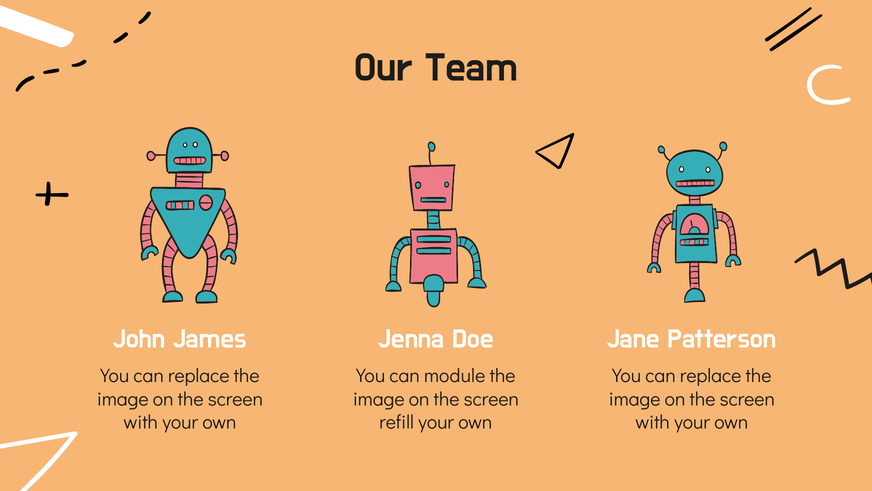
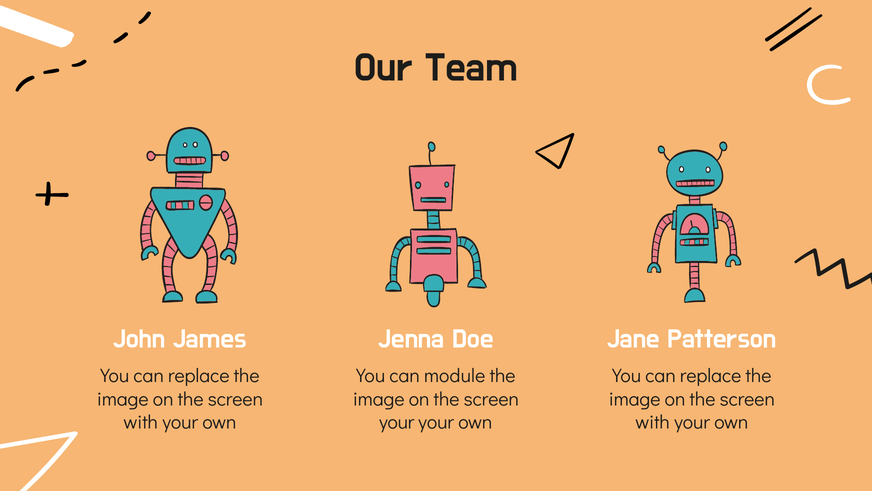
refill at (397, 422): refill -> your
